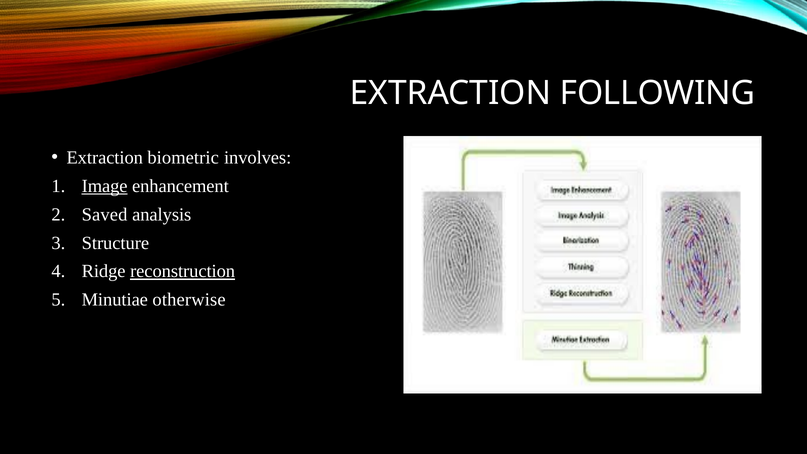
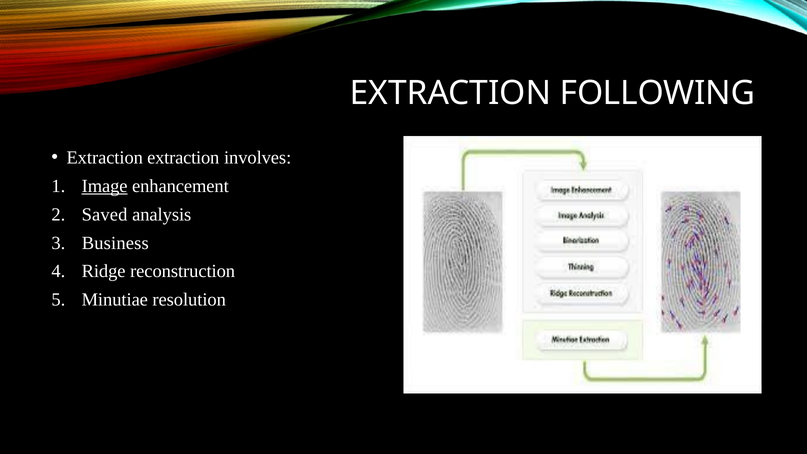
Extraction biometric: biometric -> extraction
Structure: Structure -> Business
reconstruction underline: present -> none
otherwise: otherwise -> resolution
